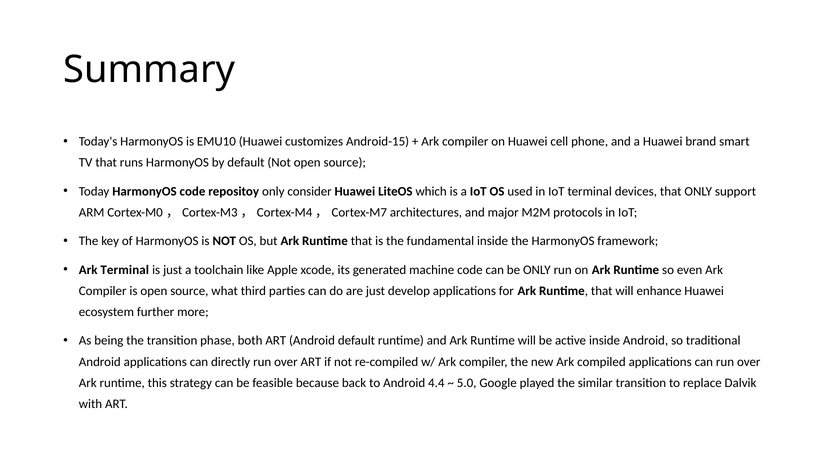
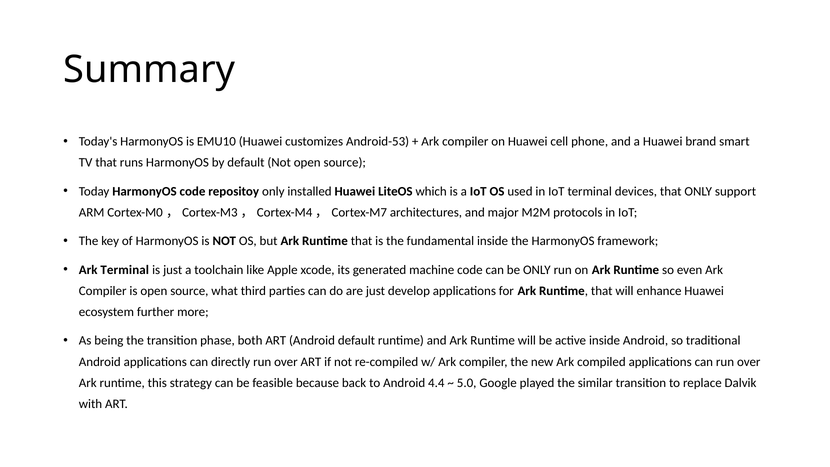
Android-15: Android-15 -> Android-53
consider: consider -> installed
